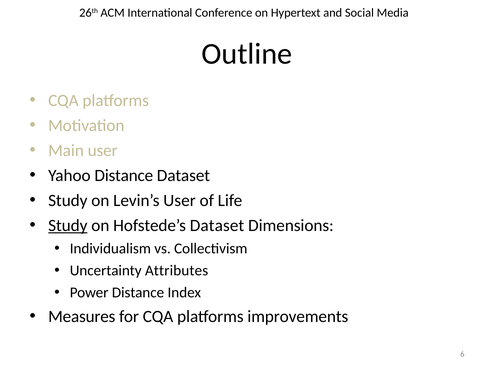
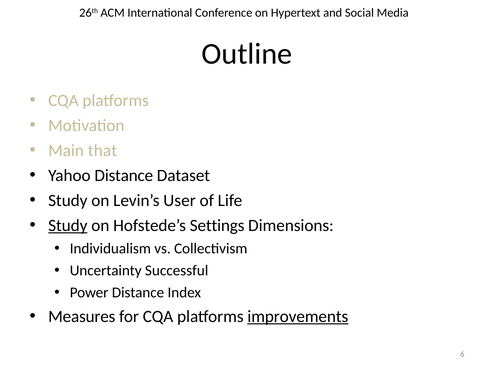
Main user: user -> that
Hofstede’s Dataset: Dataset -> Settings
Attributes: Attributes -> Successful
improvements underline: none -> present
